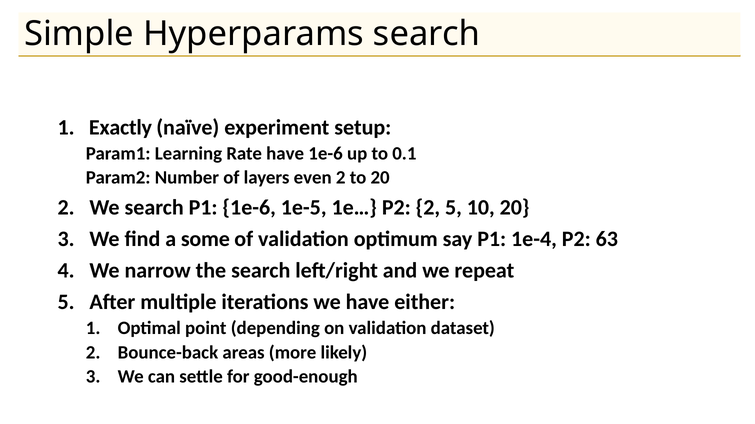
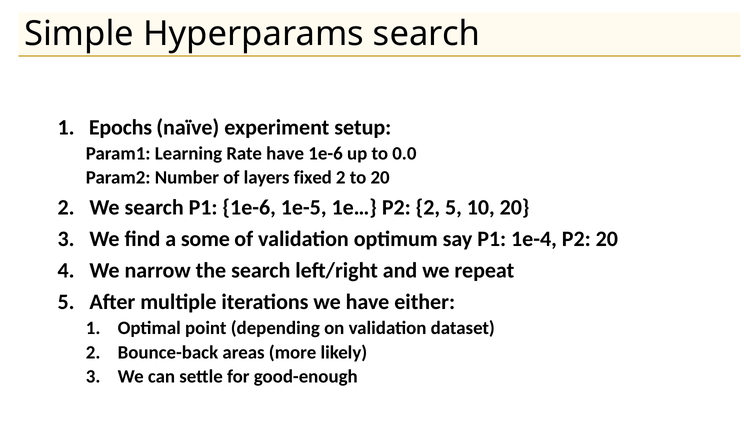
Exactly: Exactly -> Epochs
0.1: 0.1 -> 0.0
even: even -> fixed
P2 63: 63 -> 20
